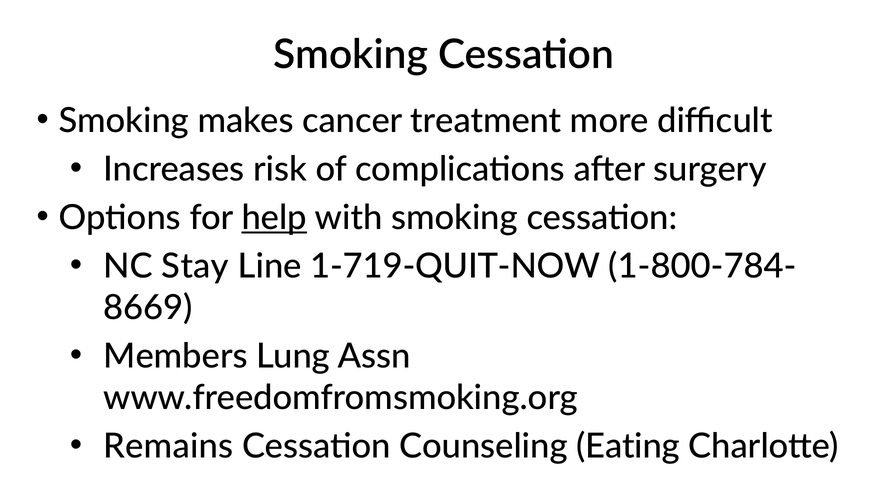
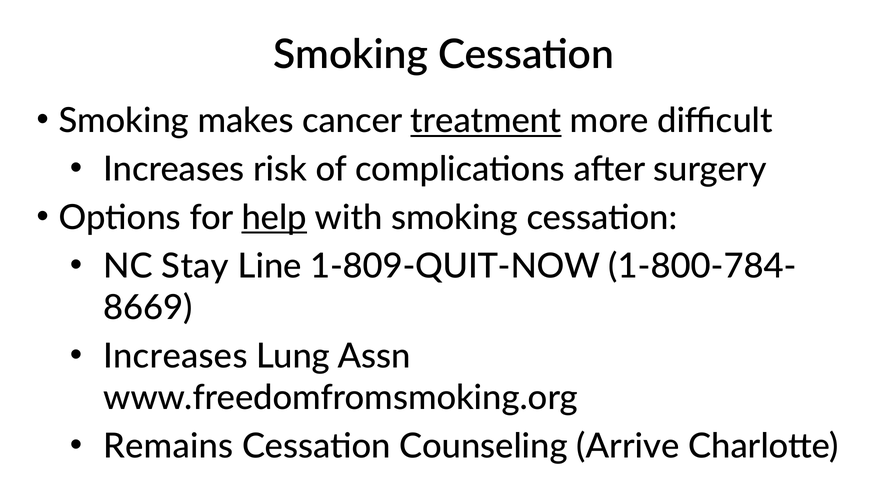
treatment underline: none -> present
1-719-QUIT-NOW: 1-719-QUIT-NOW -> 1-809-QUIT-NOW
Members at (176, 357): Members -> Increases
Eating: Eating -> Arrive
